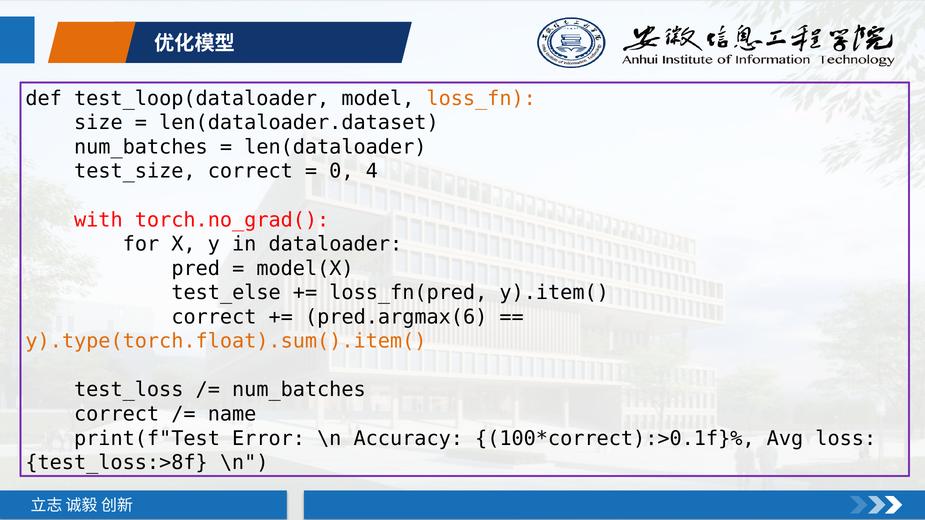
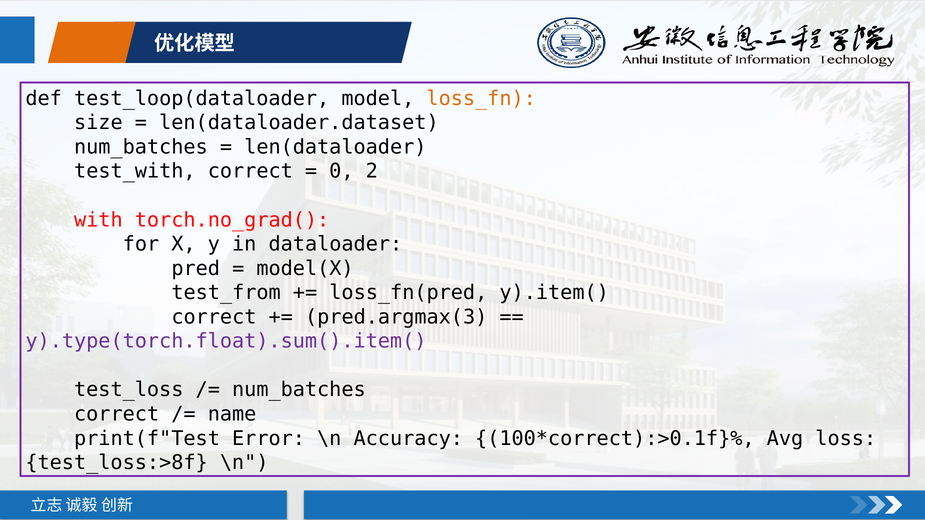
test_size: test_size -> test_with
4: 4 -> 2
test_else: test_else -> test_from
pred.argmax(6: pred.argmax(6 -> pred.argmax(3
y).type(torch.float).sum().item( colour: orange -> purple
